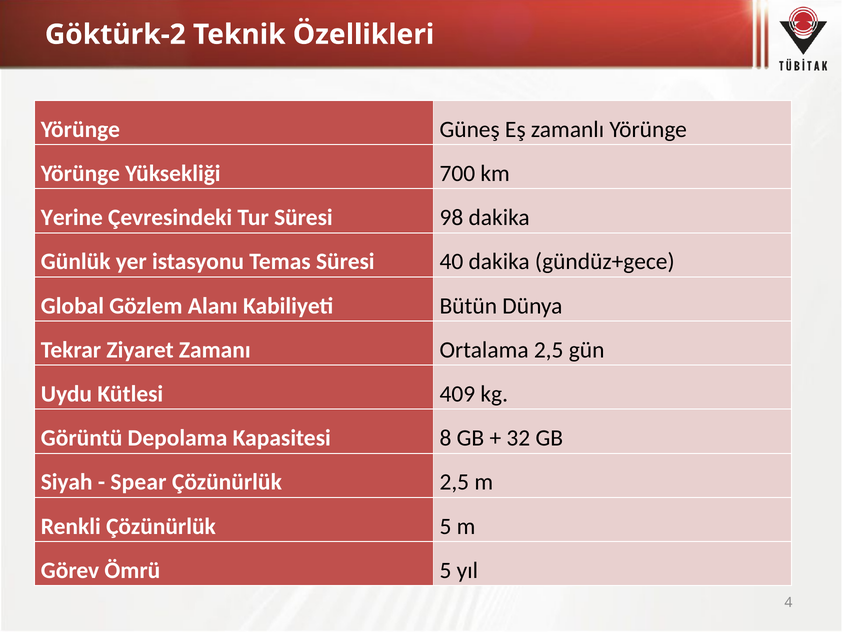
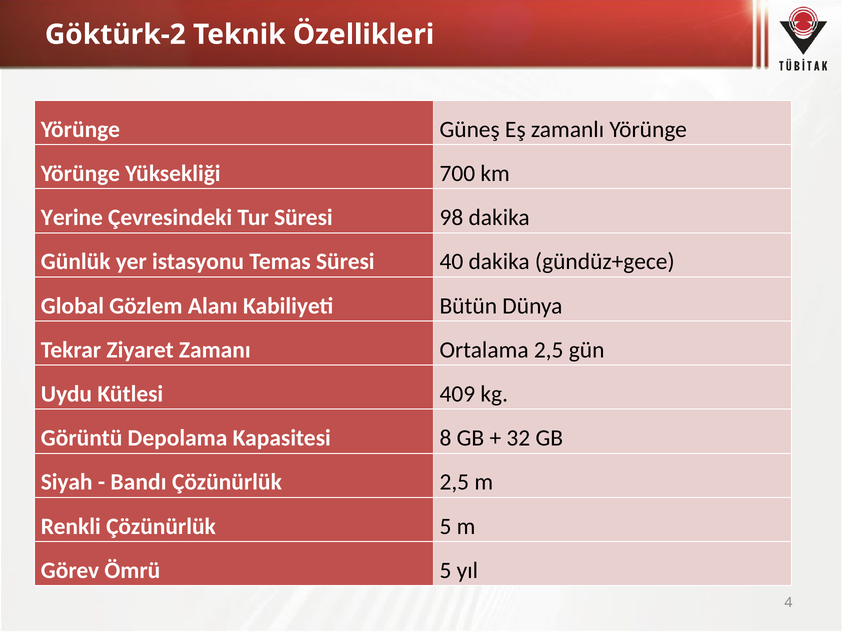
Spear: Spear -> Bandı
